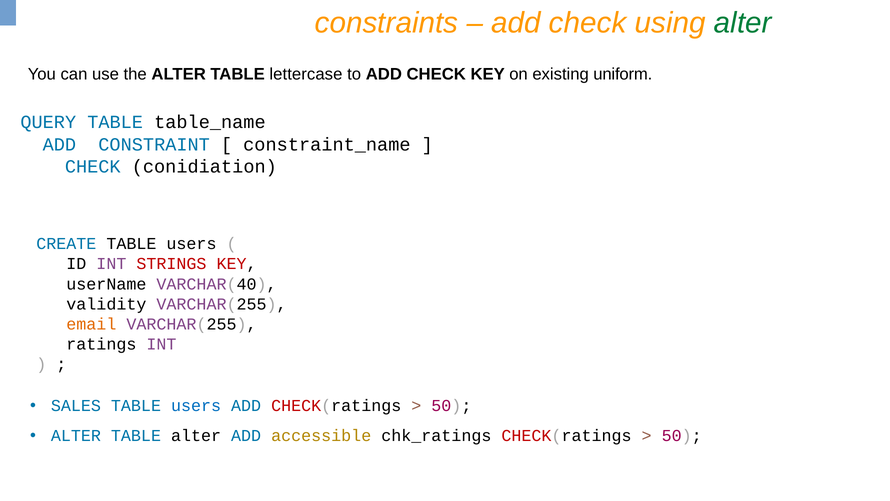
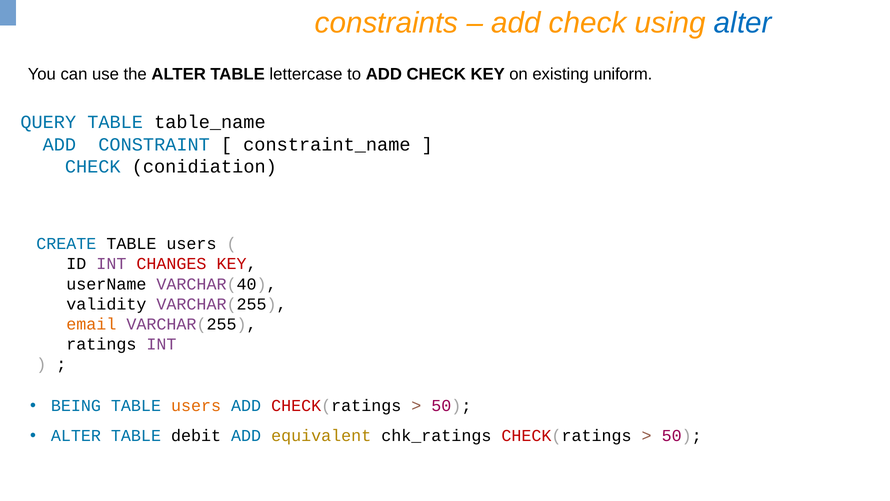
alter at (743, 23) colour: green -> blue
STRINGS: STRINGS -> CHANGES
SALES: SALES -> BEING
users at (196, 406) colour: blue -> orange
TABLE alter: alter -> debit
accessible: accessible -> equivalent
